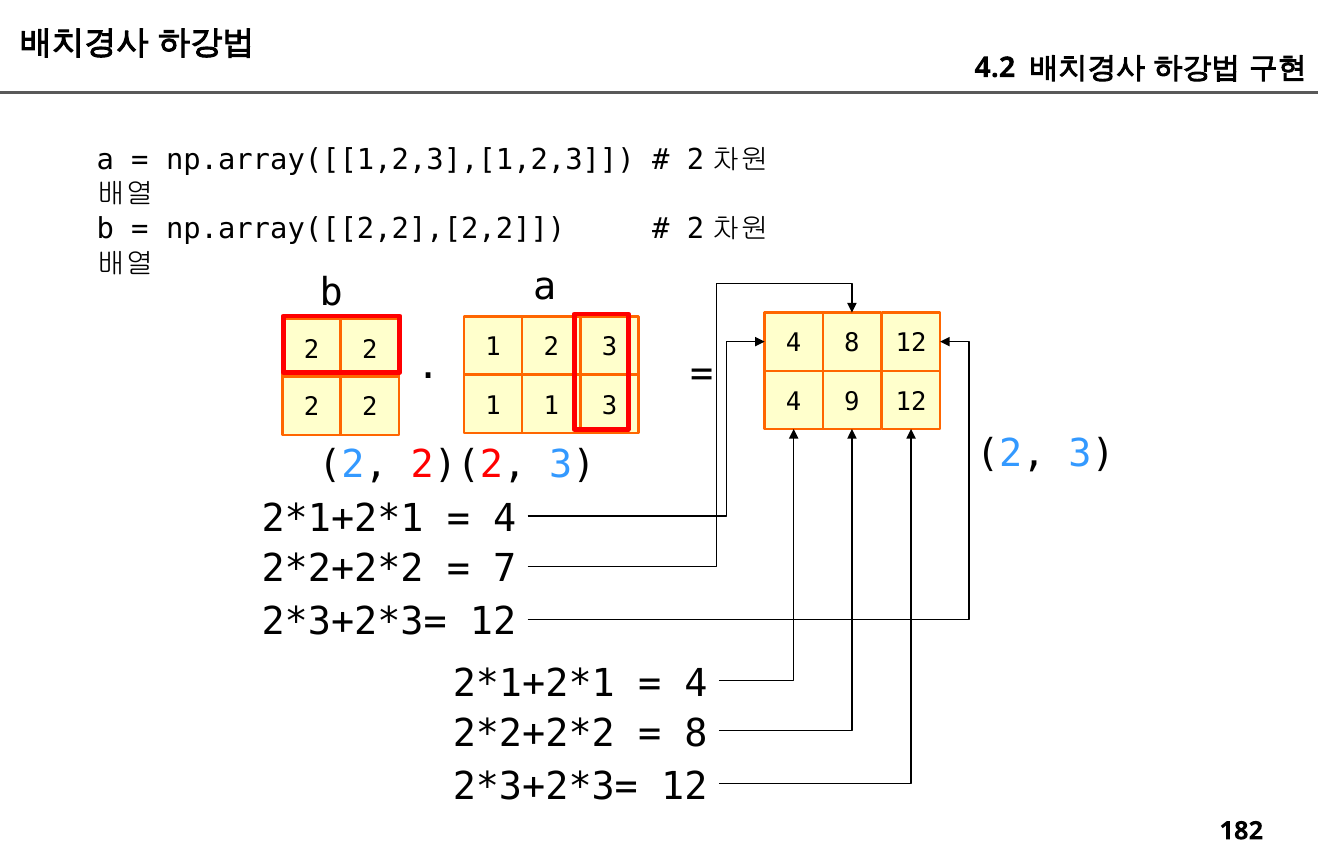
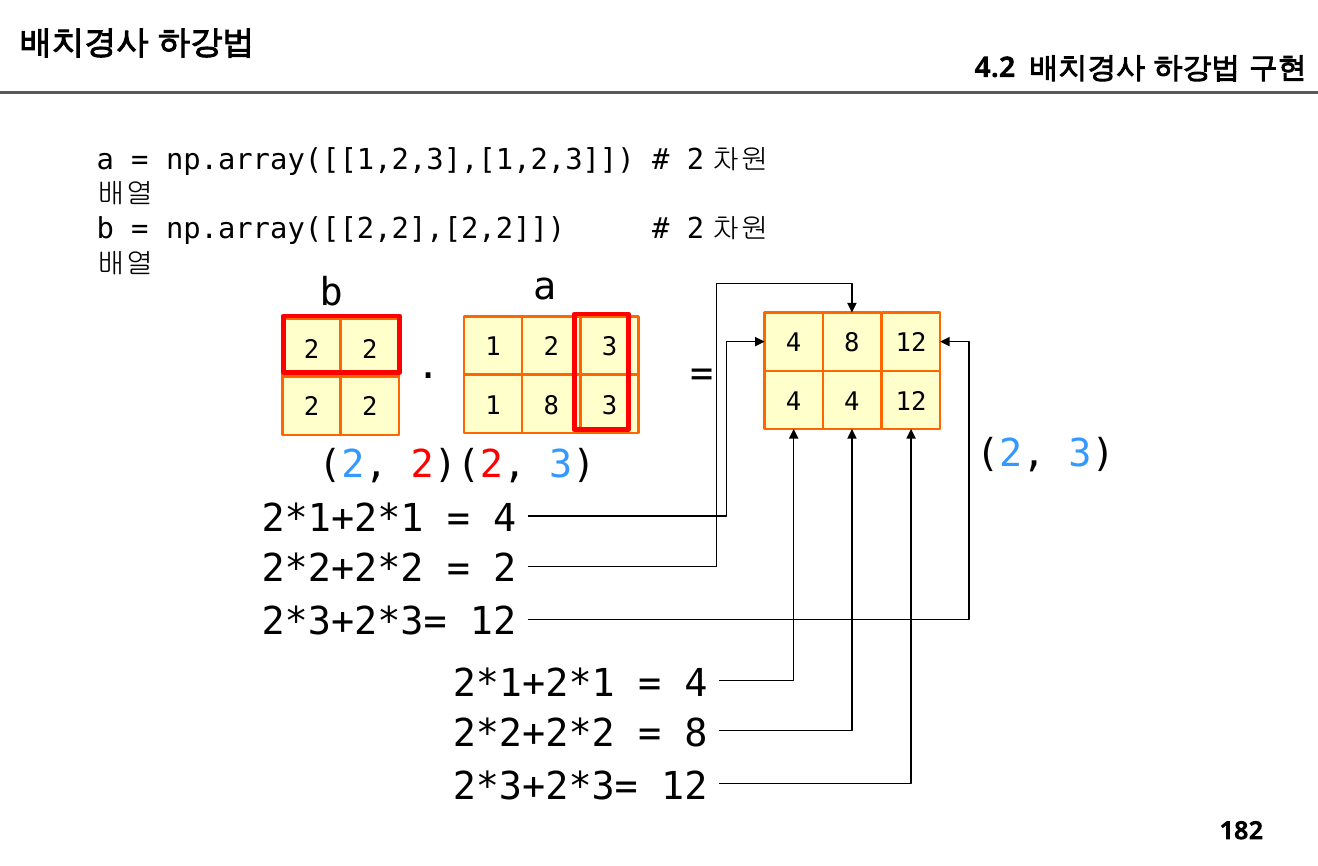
1 1: 1 -> 8
4 9: 9 -> 4
7 at (505, 569): 7 -> 2
